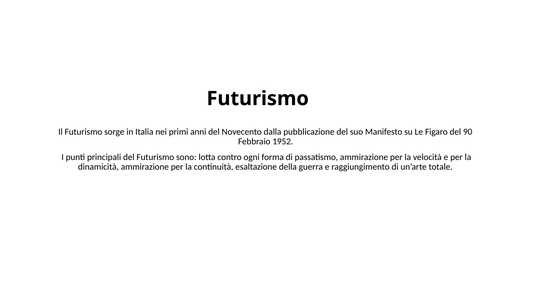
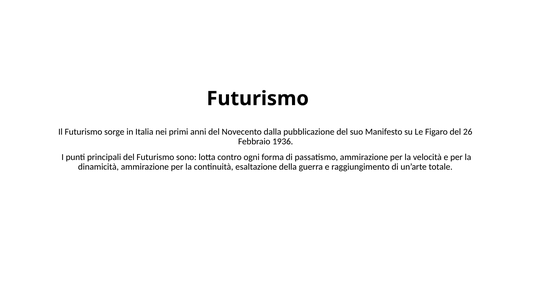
90: 90 -> 26
1952: 1952 -> 1936
